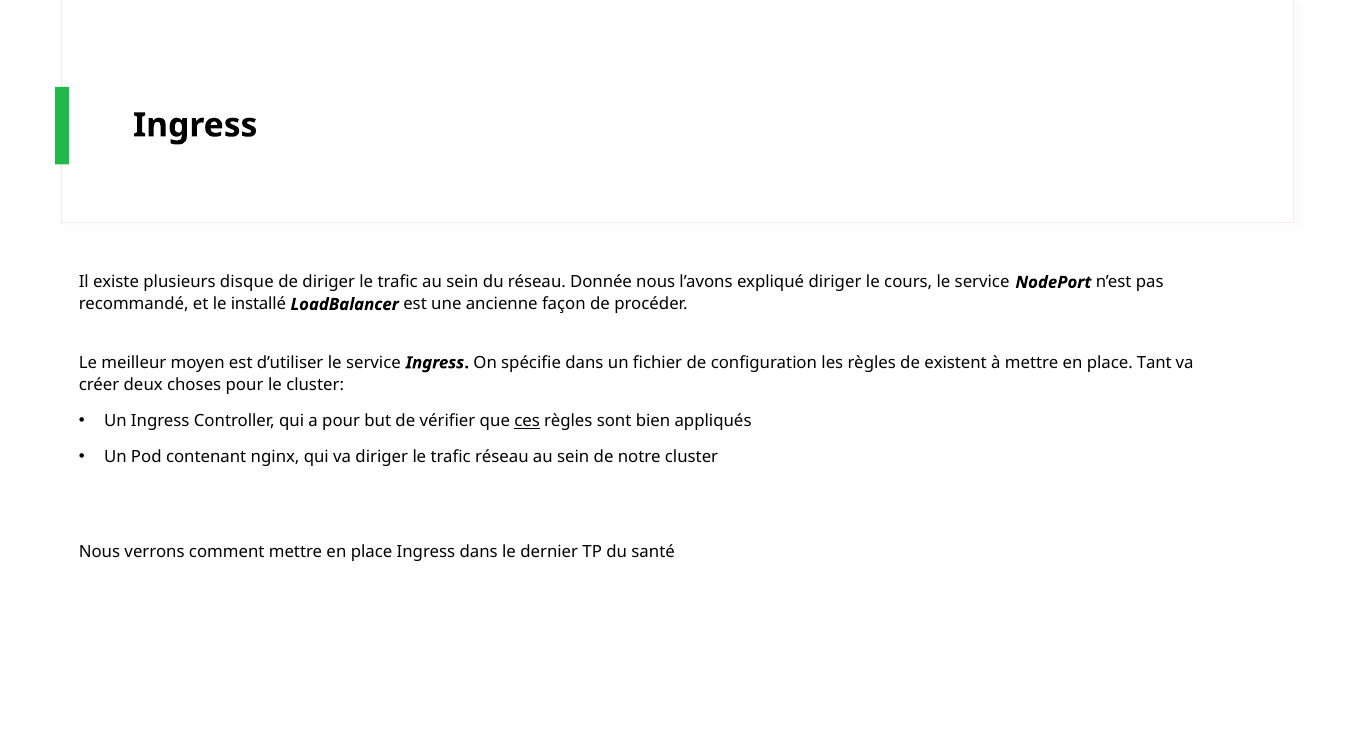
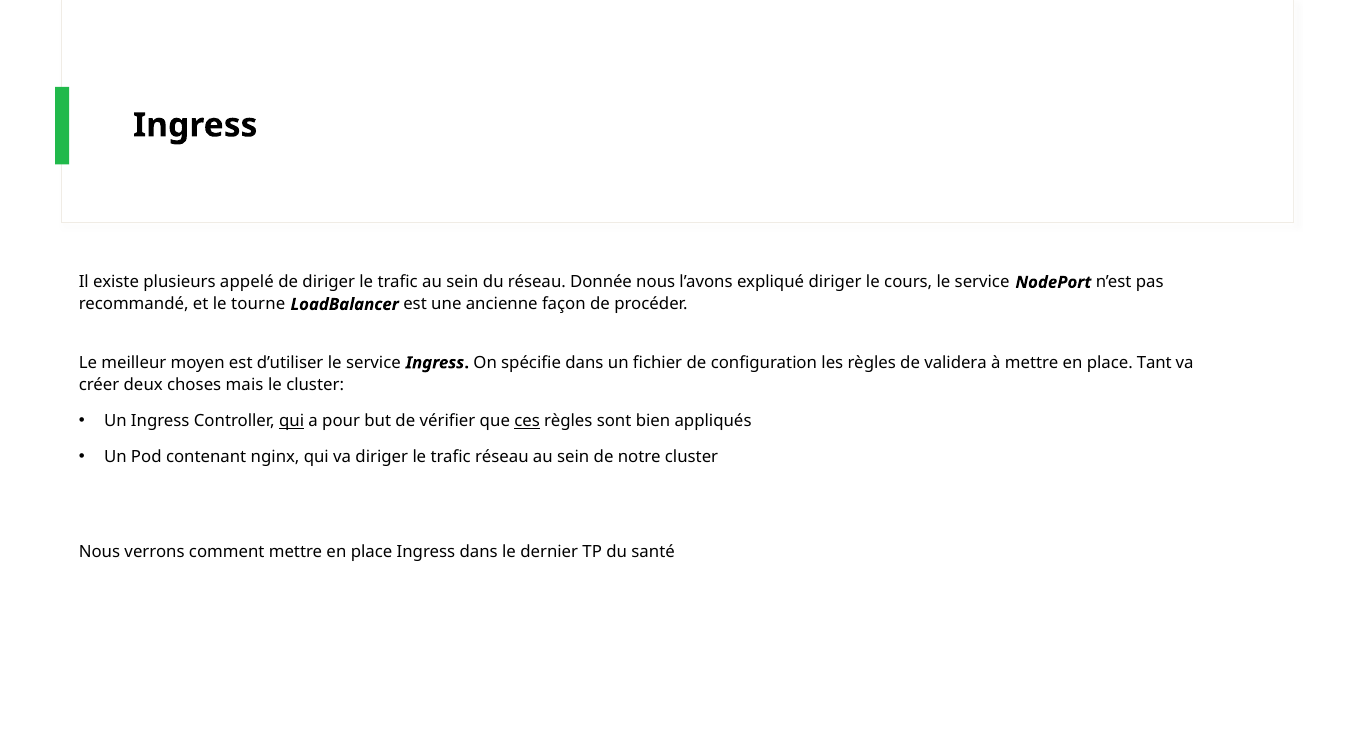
disque: disque -> appelé
installé: installé -> tourne
existent: existent -> validera
choses pour: pour -> mais
qui at (292, 421) underline: none -> present
